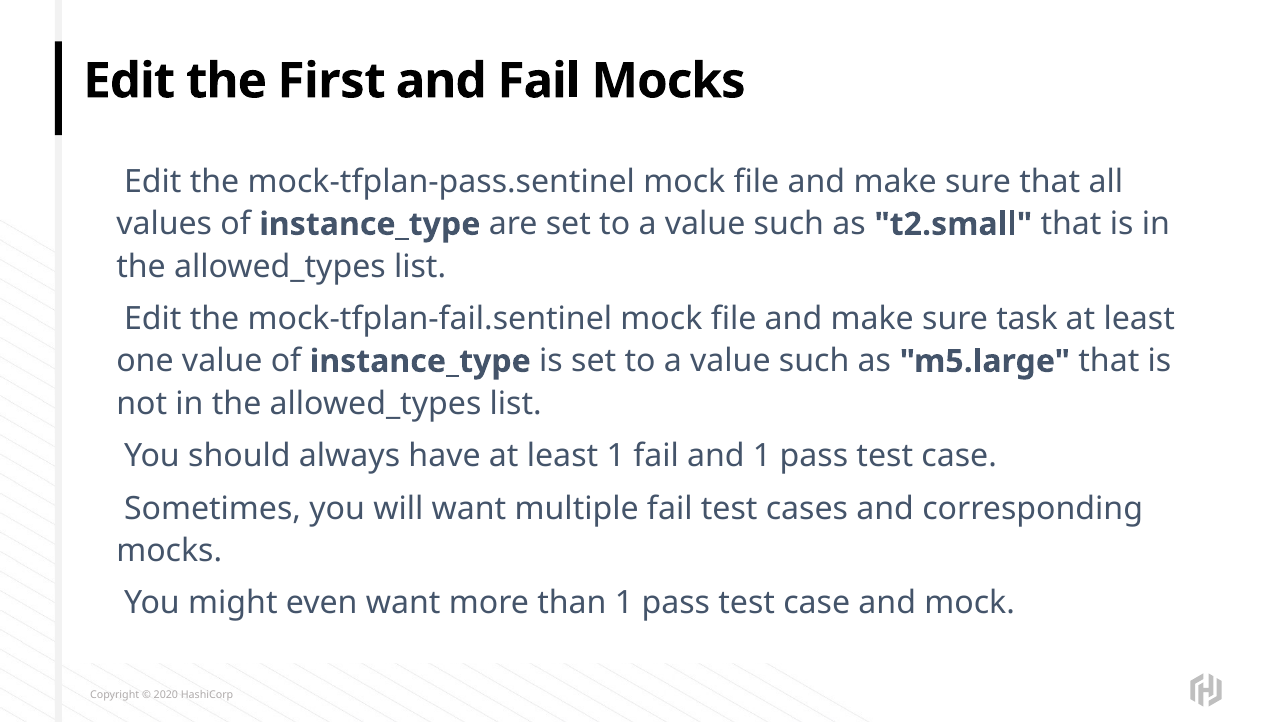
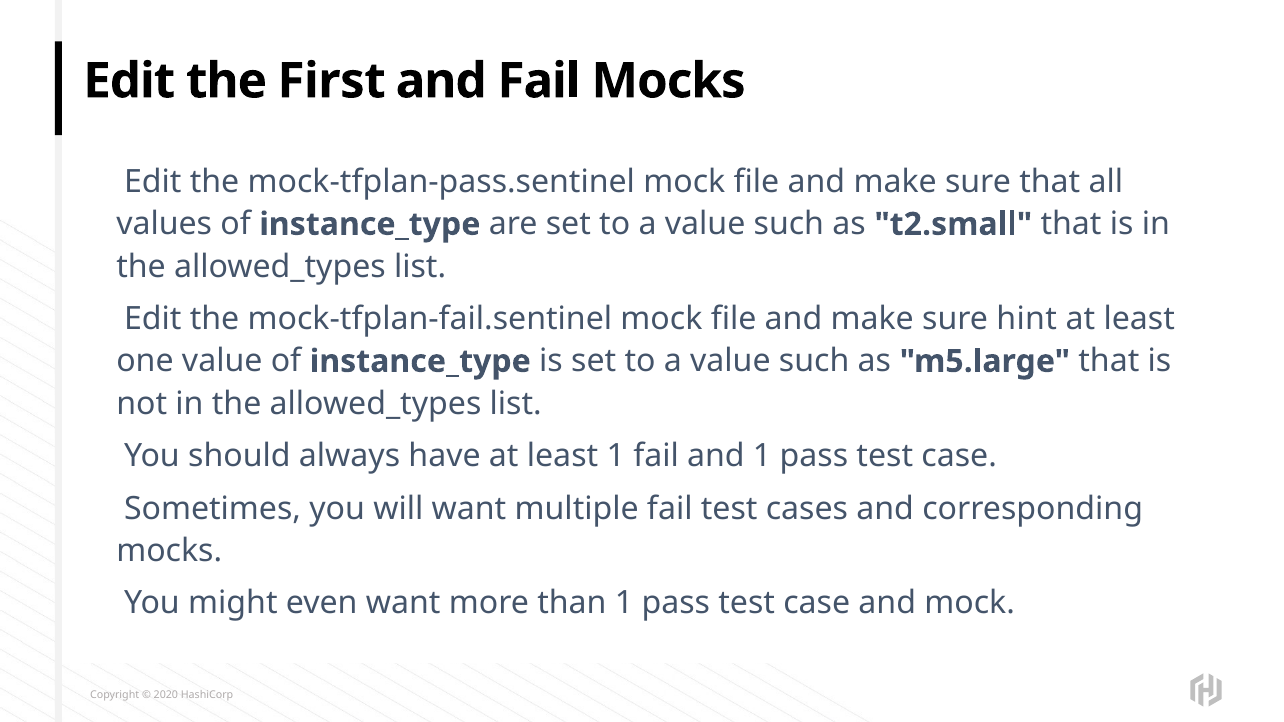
task: task -> hint
